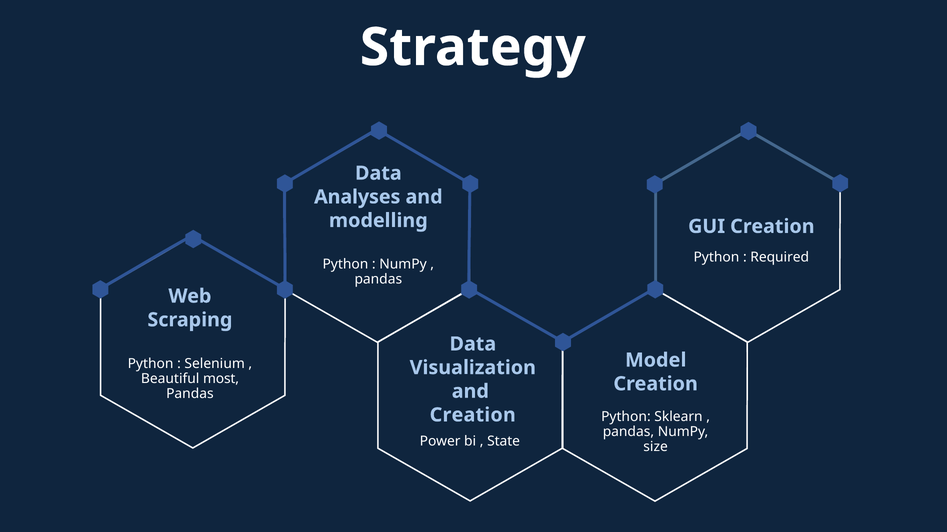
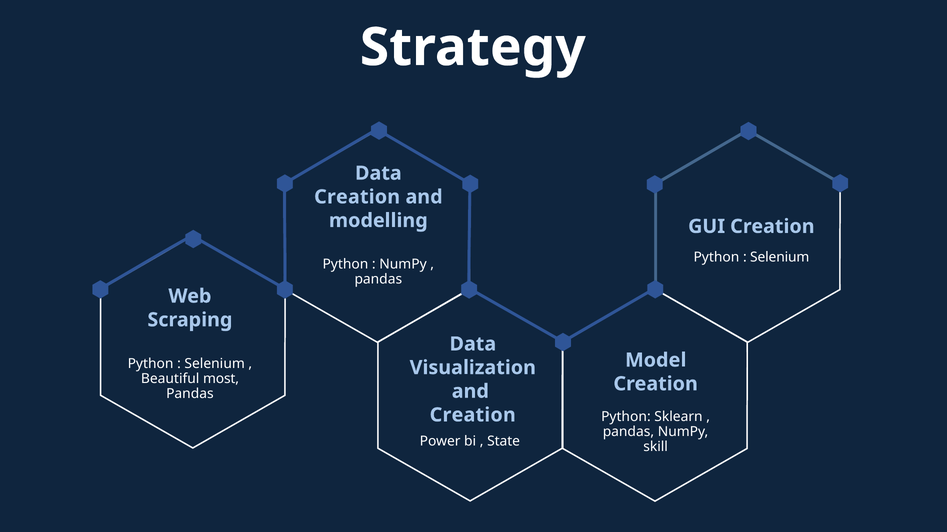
Analyses at (357, 197): Analyses -> Creation
Required at (780, 258): Required -> Selenium
size: size -> skill
